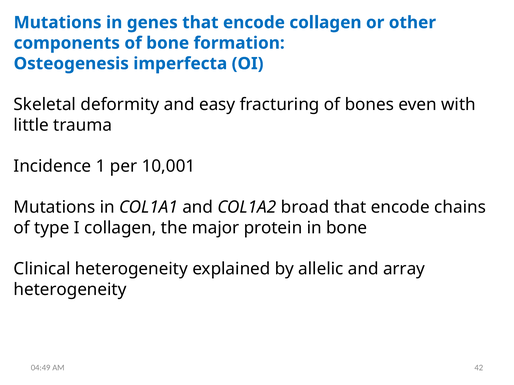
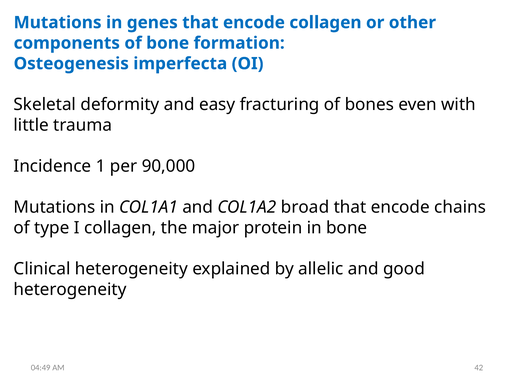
10,001: 10,001 -> 90,000
array: array -> good
